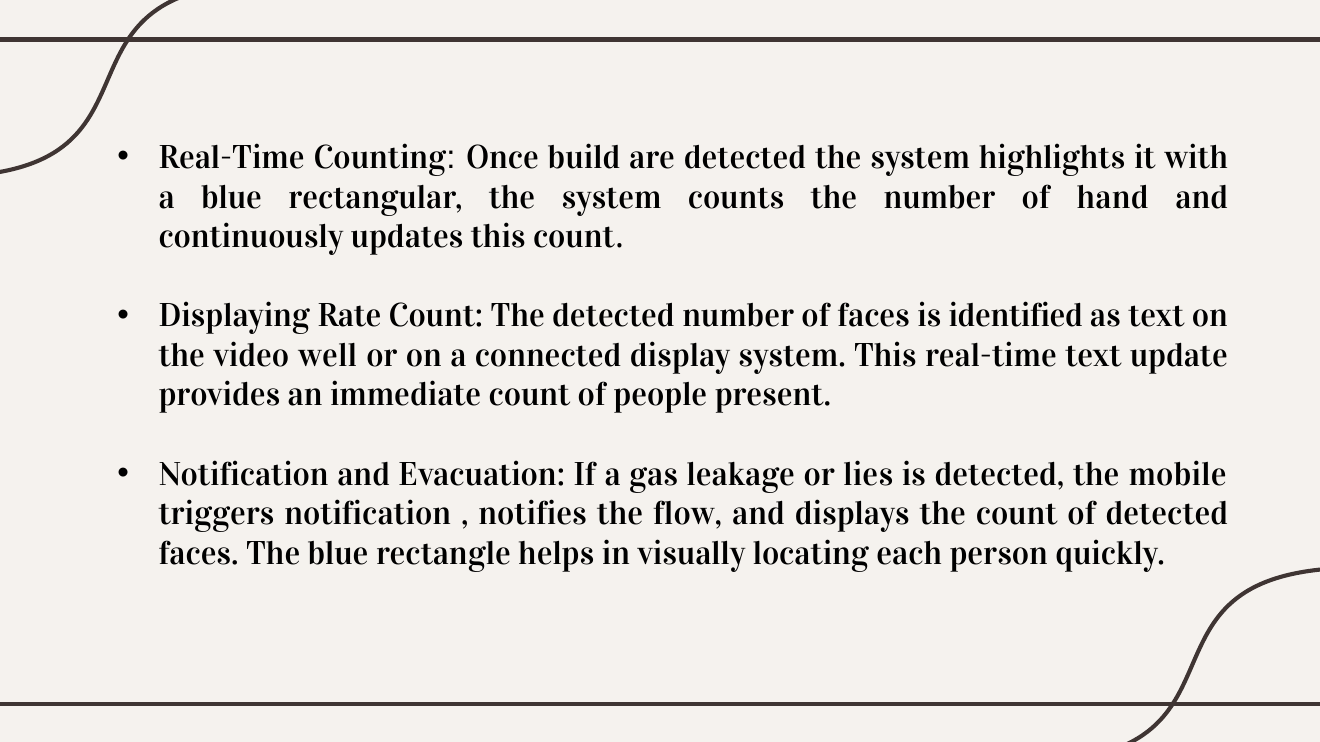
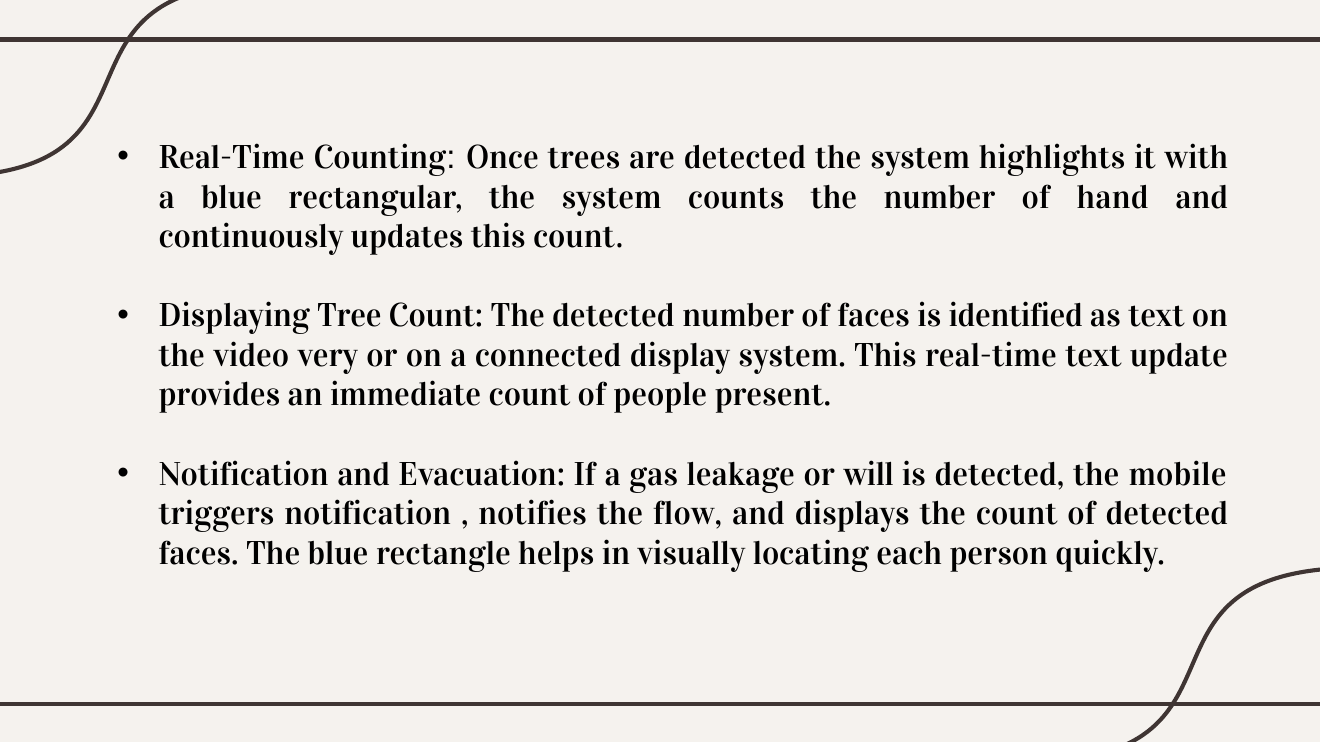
build: build -> trees
Rate: Rate -> Tree
well: well -> very
lies: lies -> will
